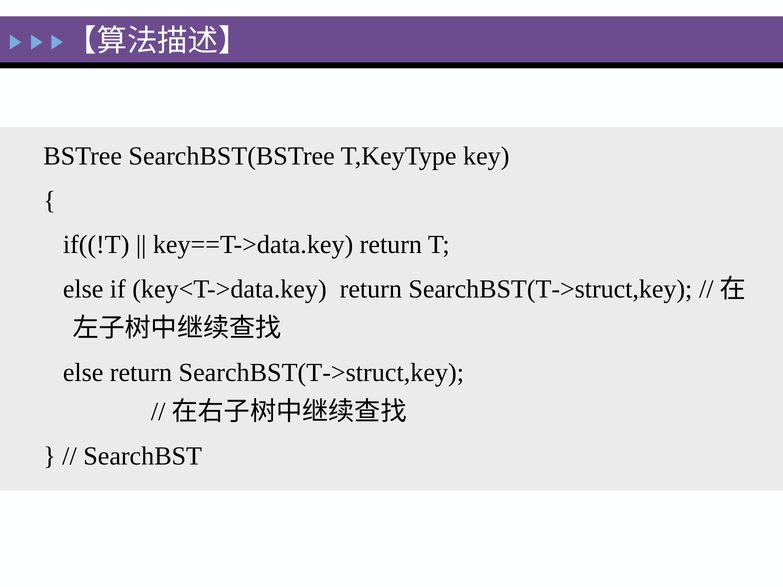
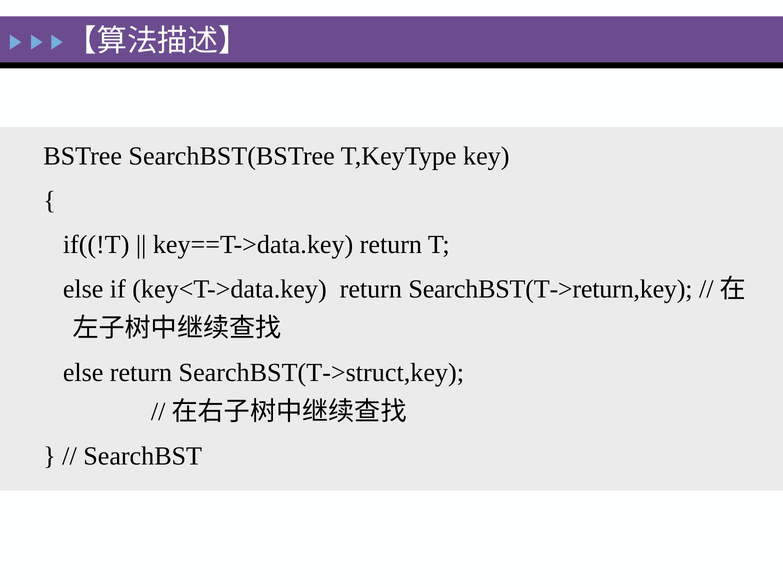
key<T->data.key return SearchBST(T->struct,key: SearchBST(T->struct,key -> SearchBST(T->return,key
